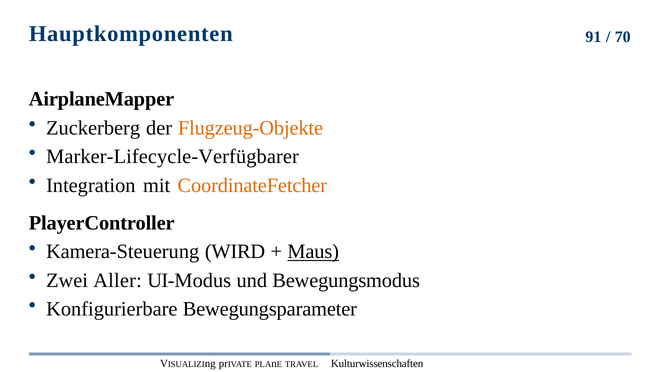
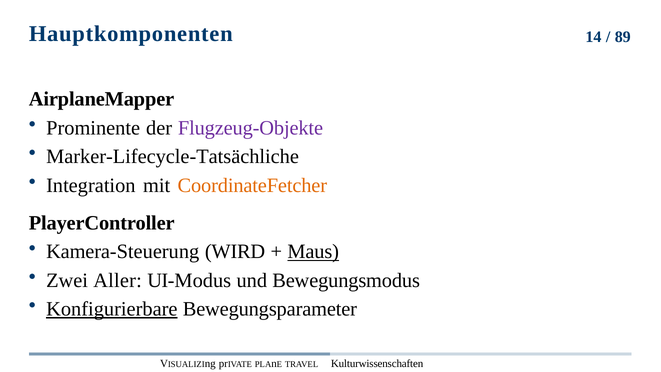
91: 91 -> 14
70: 70 -> 89
Zuckerberg: Zuckerberg -> Prominente
Flugzeug-Objekte colour: orange -> purple
Marker-Lifecycle-Verfügbarer: Marker-Lifecycle-Verfügbarer -> Marker-Lifecycle-Tatsächliche
Konfigurierbare underline: none -> present
